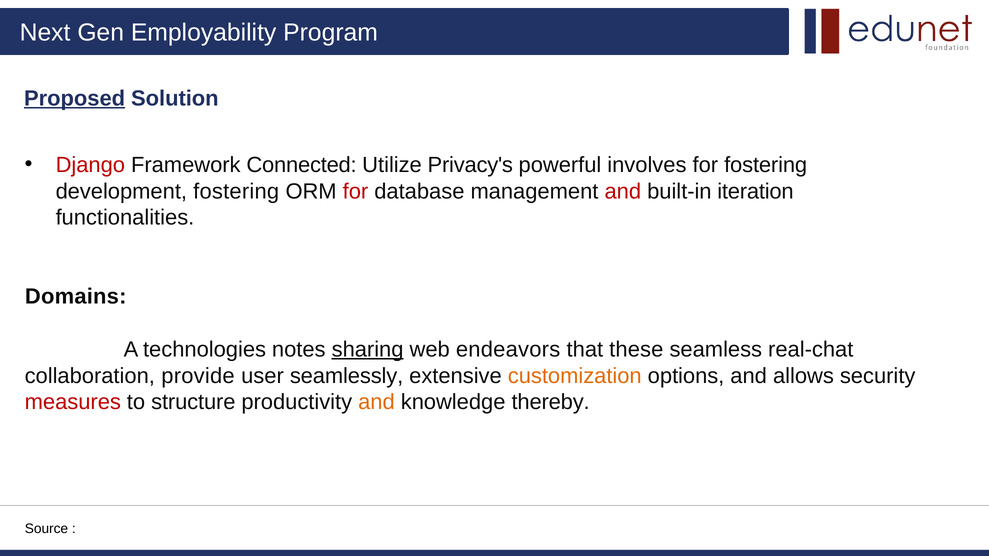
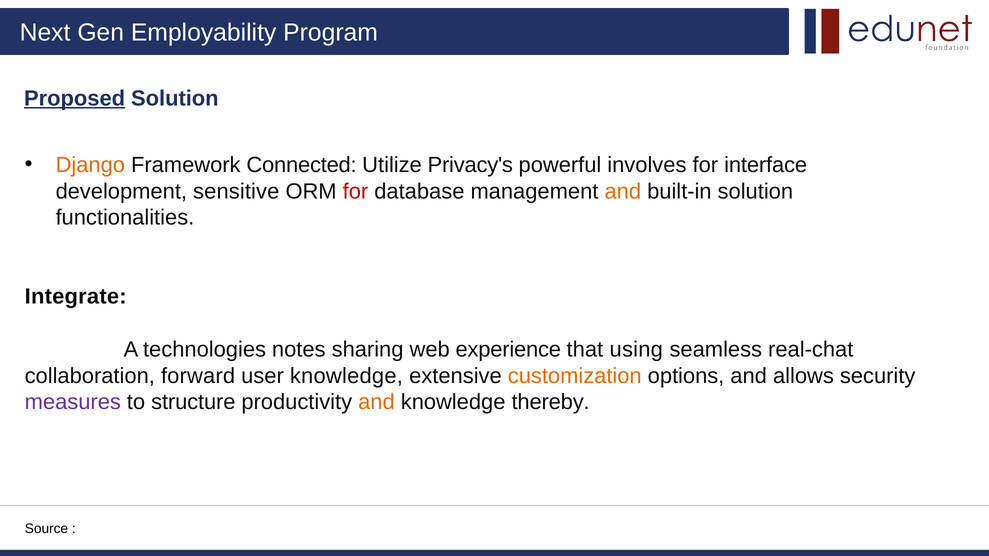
Django colour: red -> orange
for fostering: fostering -> interface
development fostering: fostering -> sensitive
and at (623, 191) colour: red -> orange
built-in iteration: iteration -> solution
Domains: Domains -> Integrate
sharing underline: present -> none
endeavors: endeavors -> experience
these: these -> using
provide: provide -> forward
user seamlessly: seamlessly -> knowledge
measures colour: red -> purple
